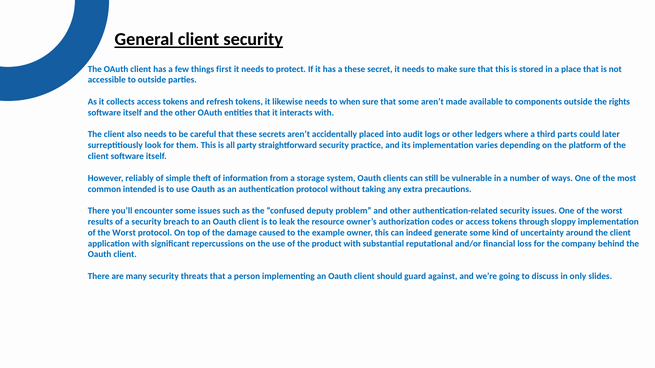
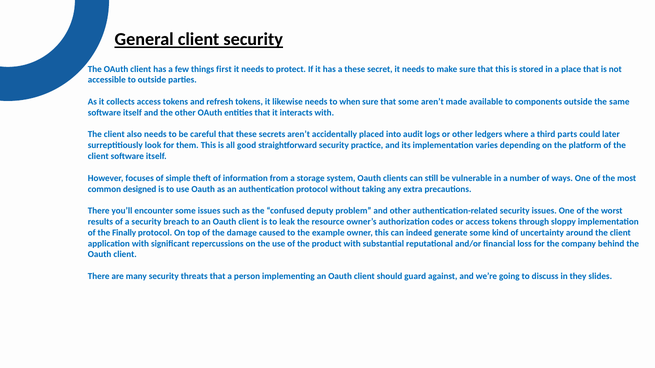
rights: rights -> same
party: party -> good
reliably: reliably -> focuses
intended: intended -> designed
Worst at (124, 233): Worst -> Finally
only: only -> they
